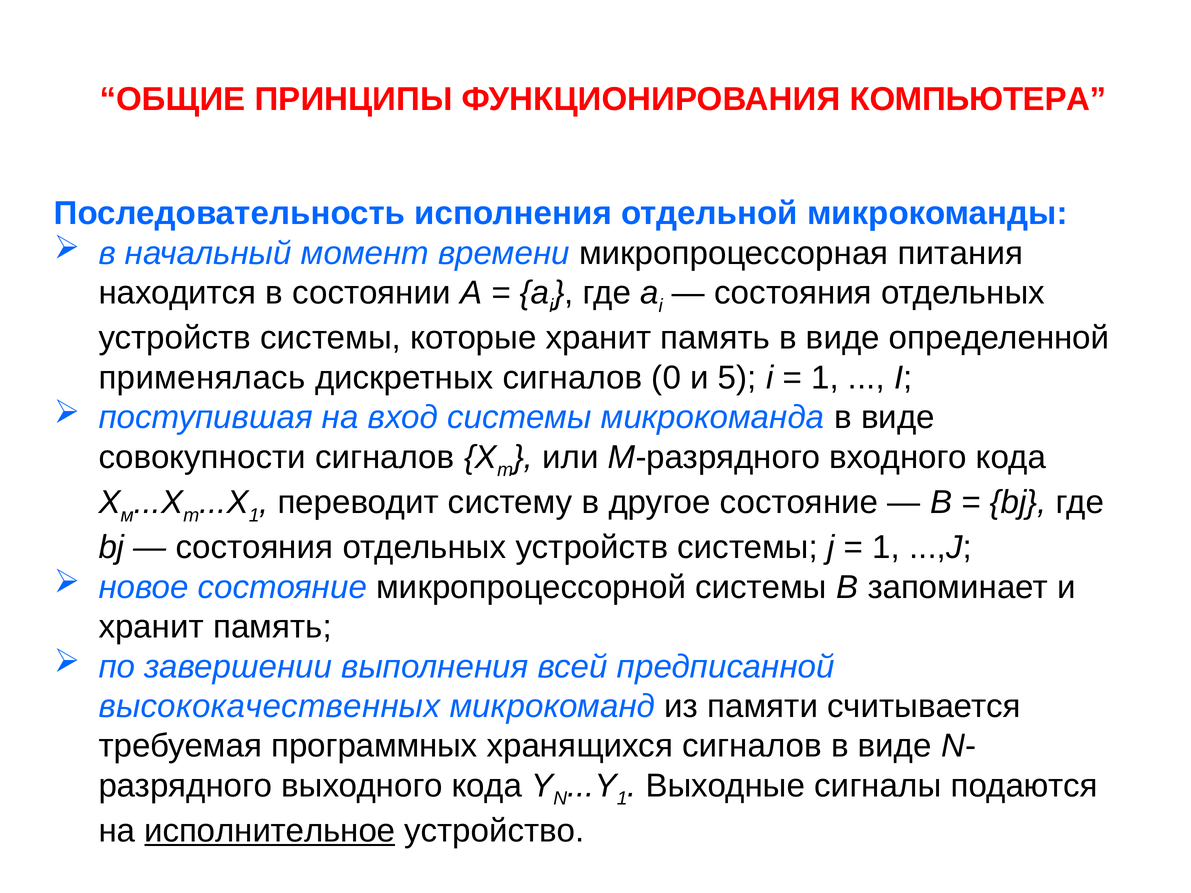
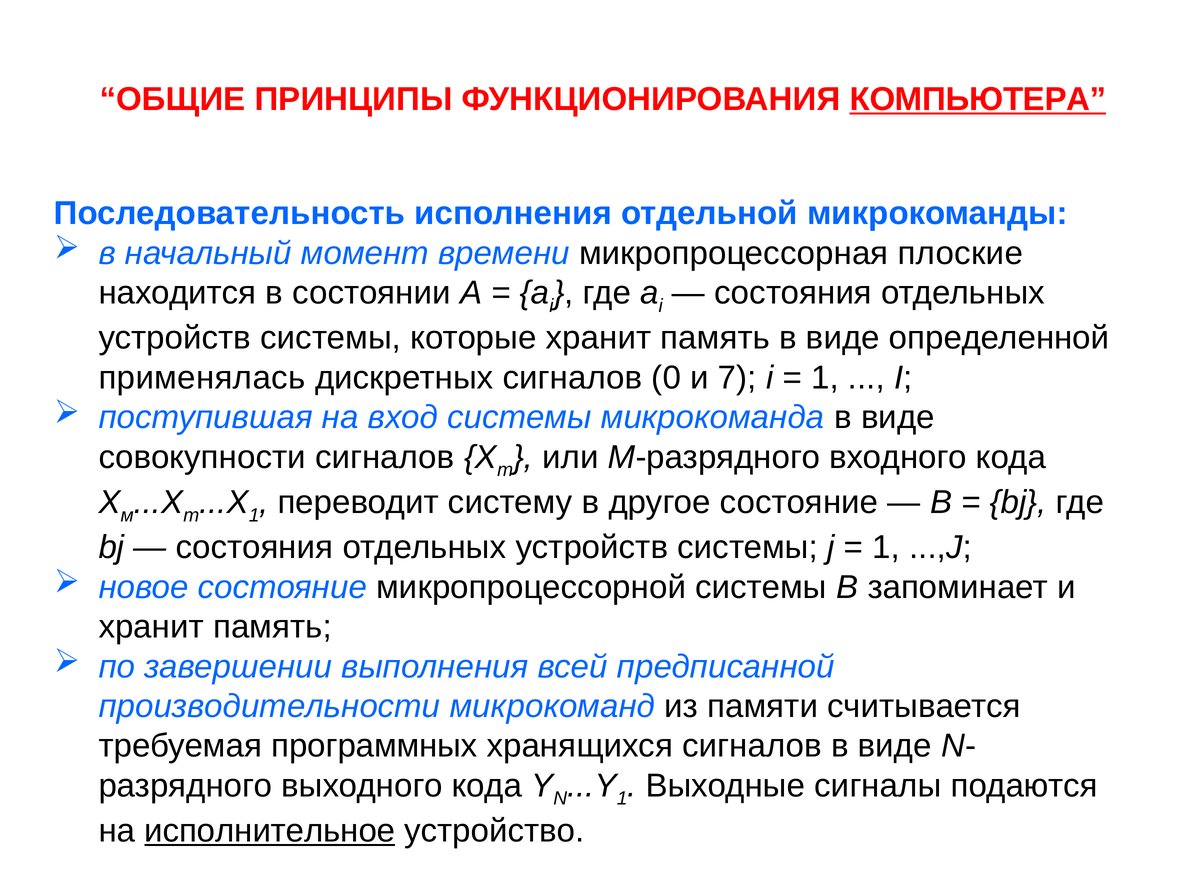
КОМПЬЮТЕРА underline: none -> present
питания: питания -> плоские
5: 5 -> 7
высококачественных: высококачественных -> производительности
